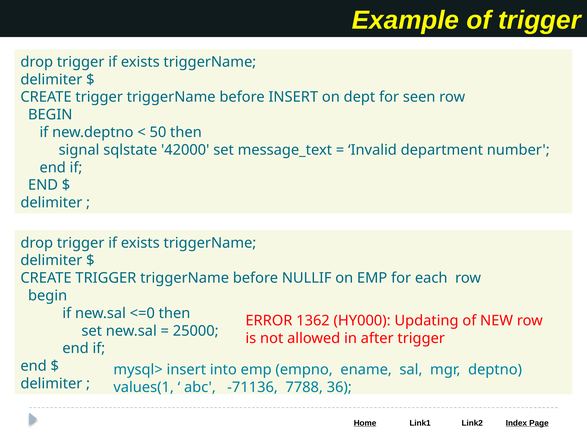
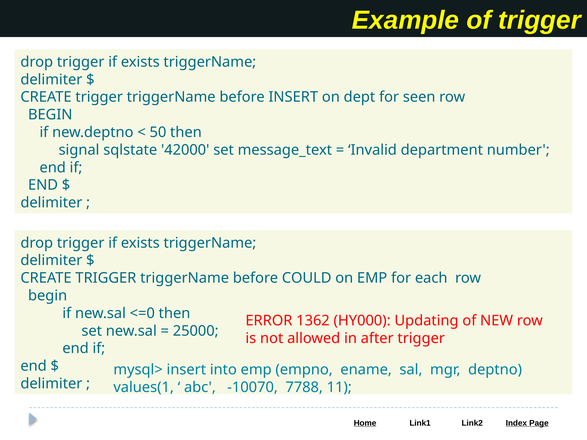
NULLIF: NULLIF -> COULD
-71136: -71136 -> -10070
36: 36 -> 11
